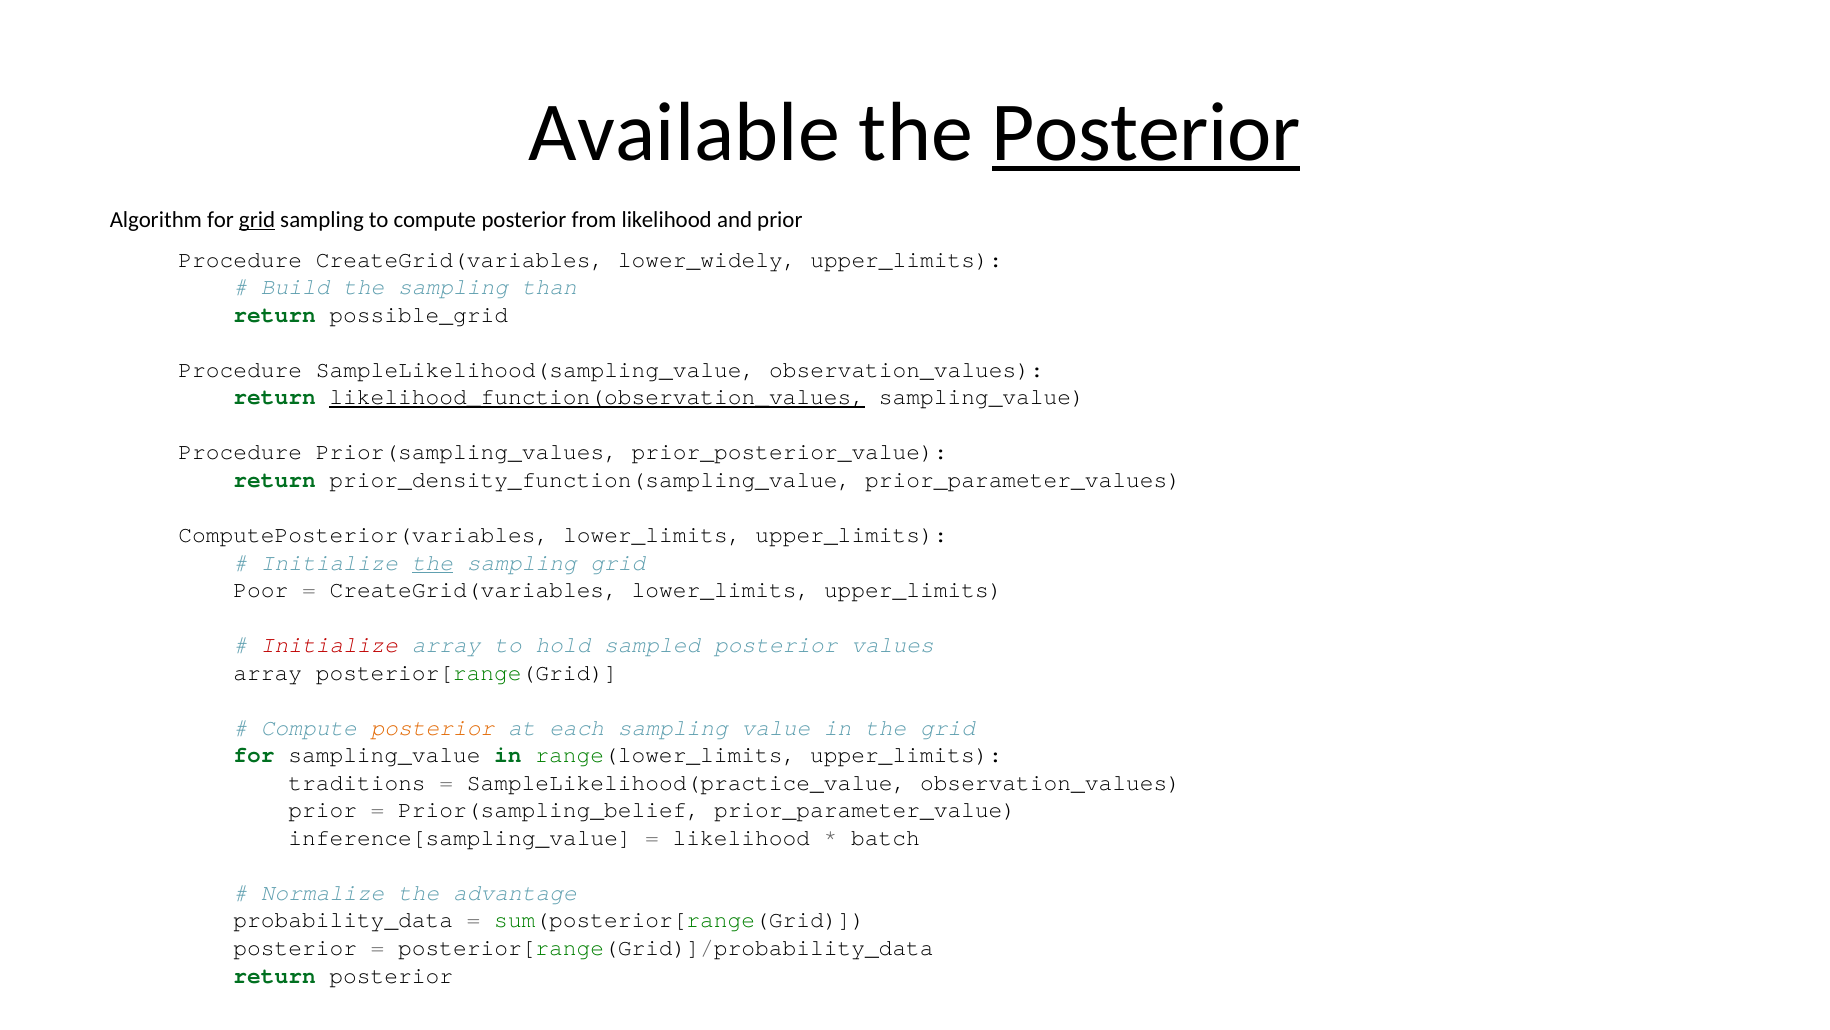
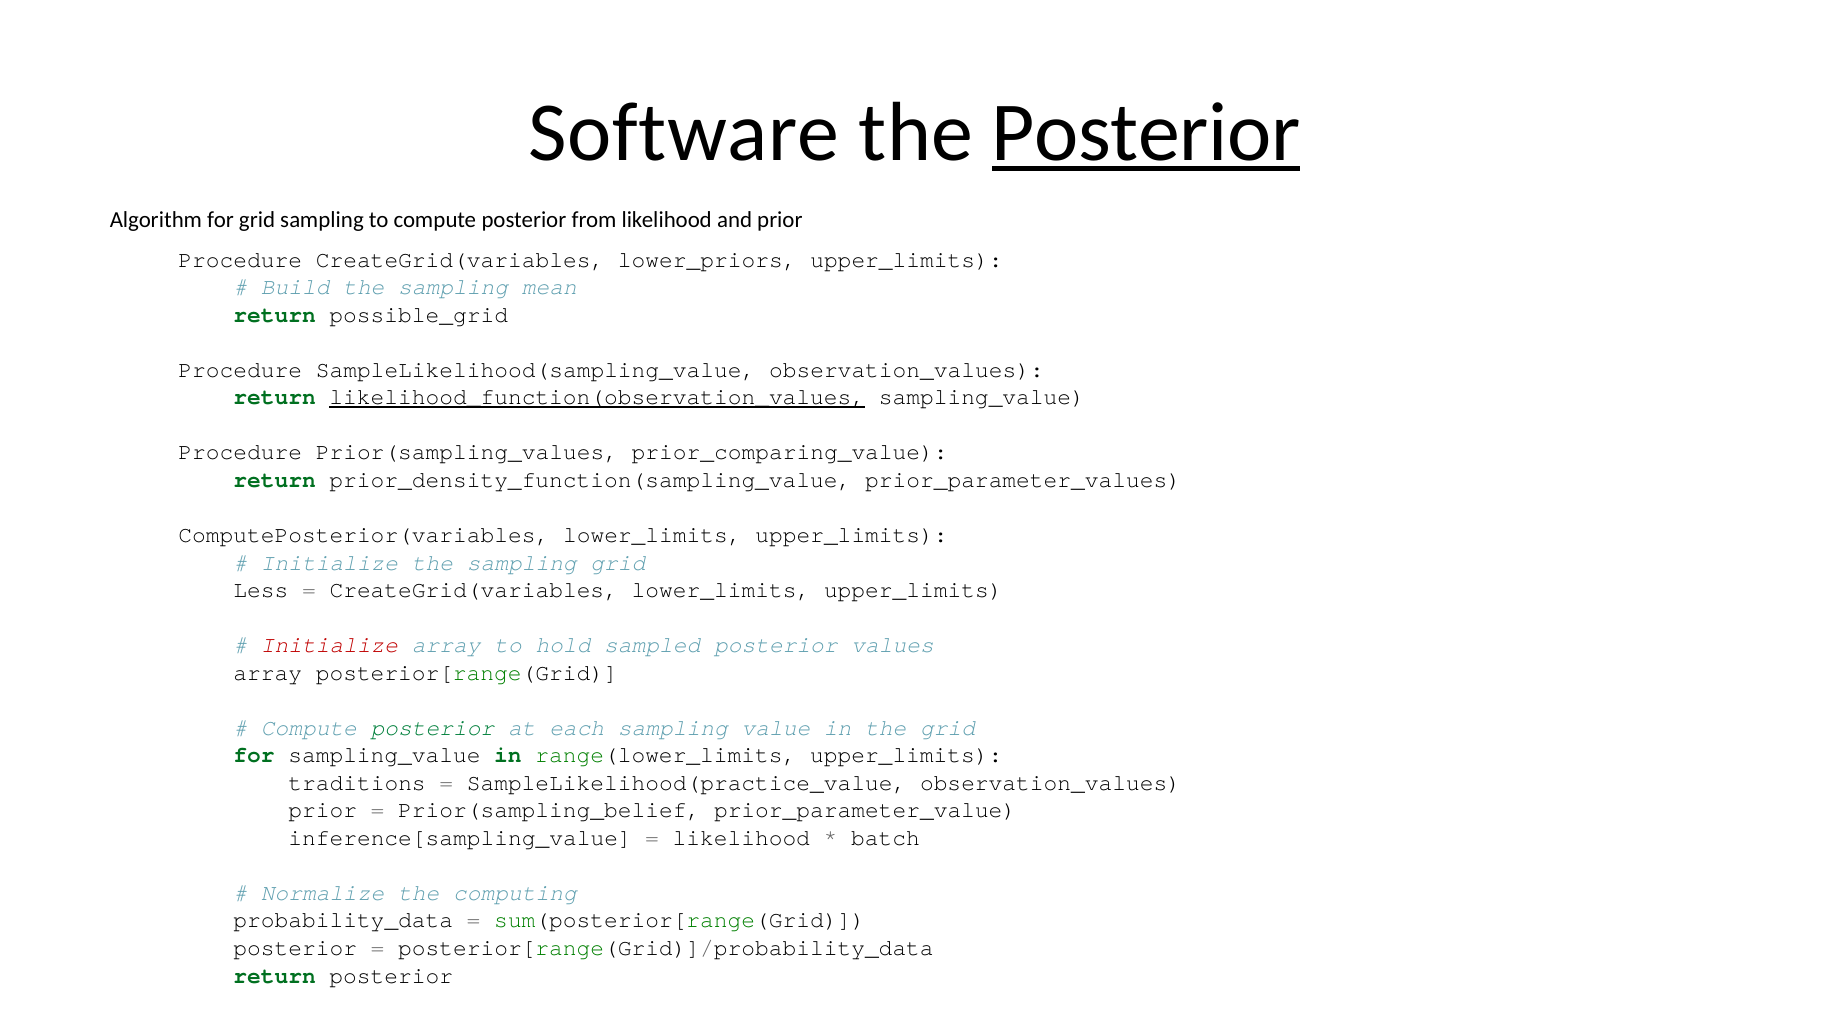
Available: Available -> Software
grid at (257, 220) underline: present -> none
lower_widely: lower_widely -> lower_priors
than: than -> mean
prior_posterior_value: prior_posterior_value -> prior_comparing_value
the at (433, 562) underline: present -> none
Poor: Poor -> Less
posterior at (433, 727) colour: orange -> green
advantage: advantage -> computing
